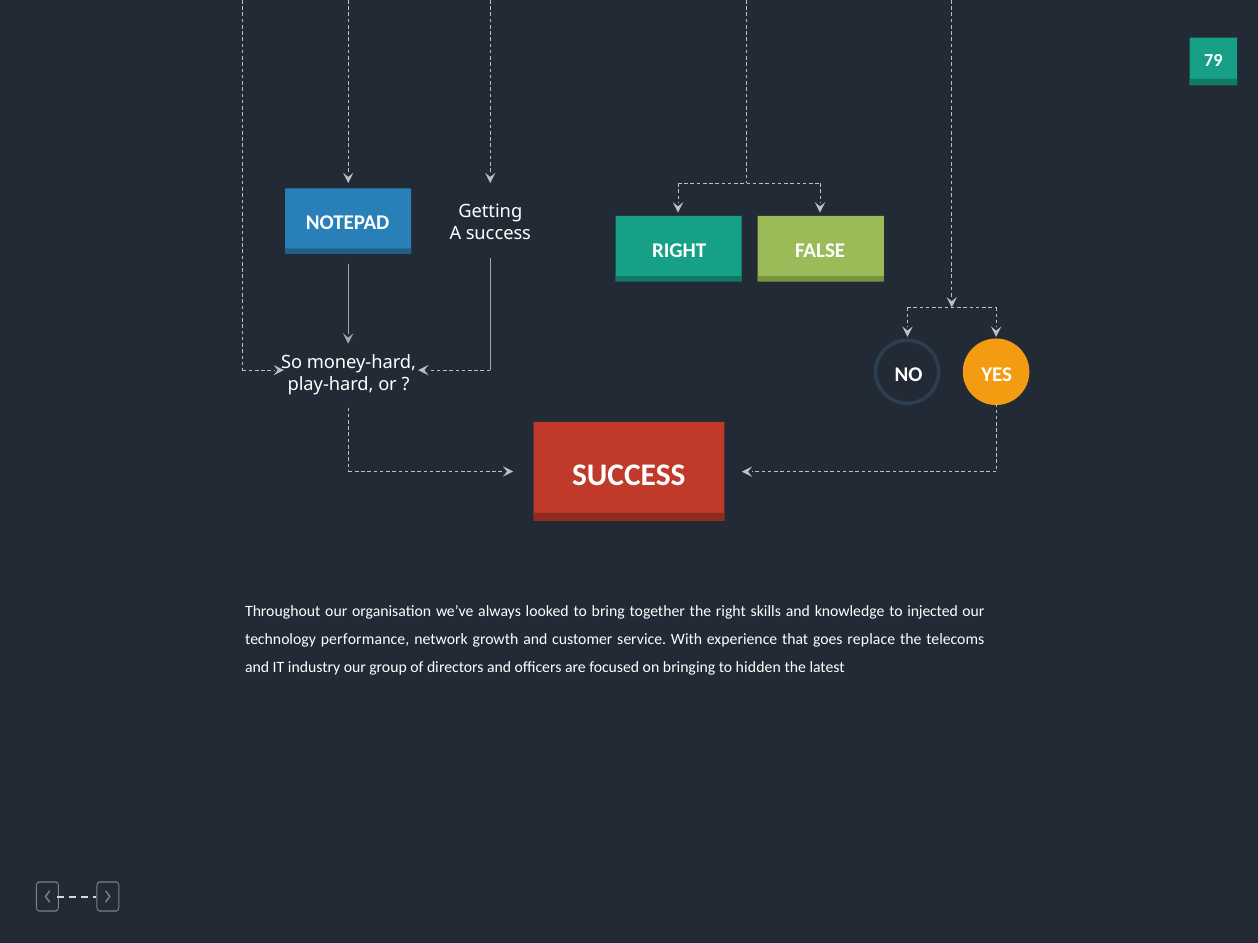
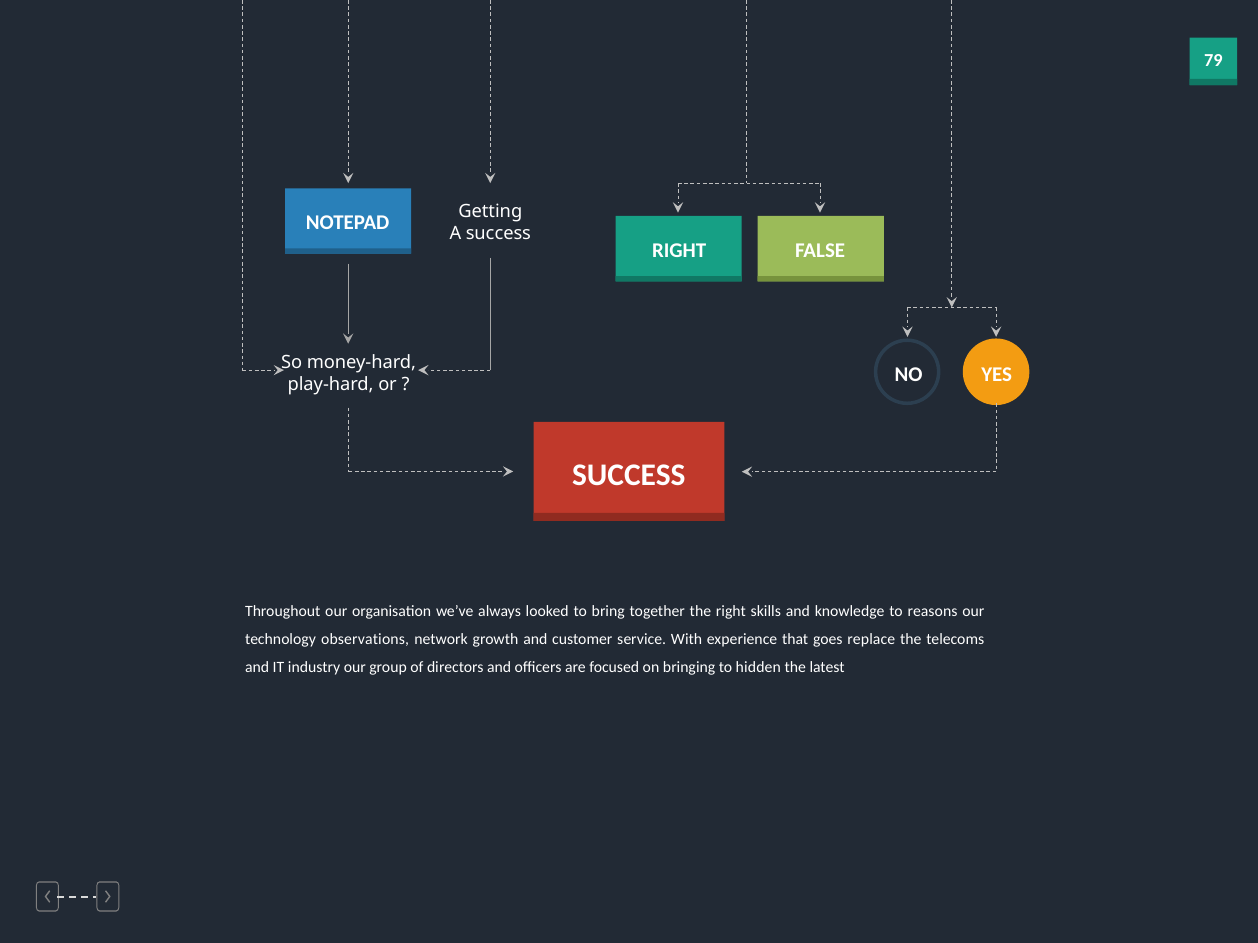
injected: injected -> reasons
performance: performance -> observations
